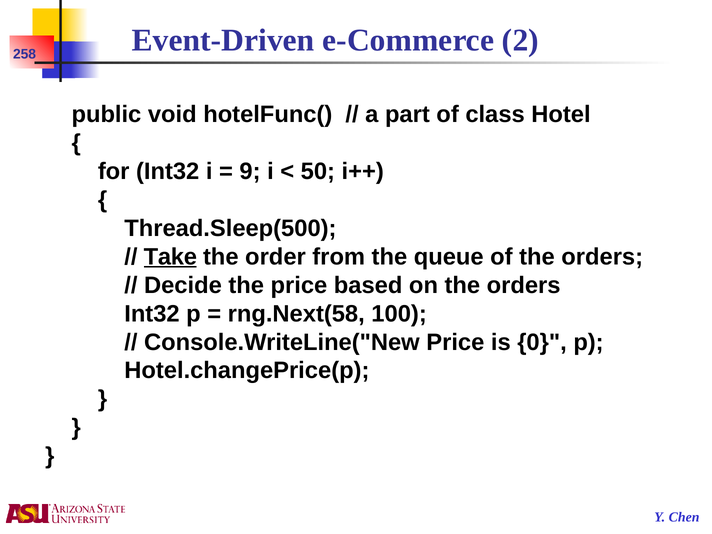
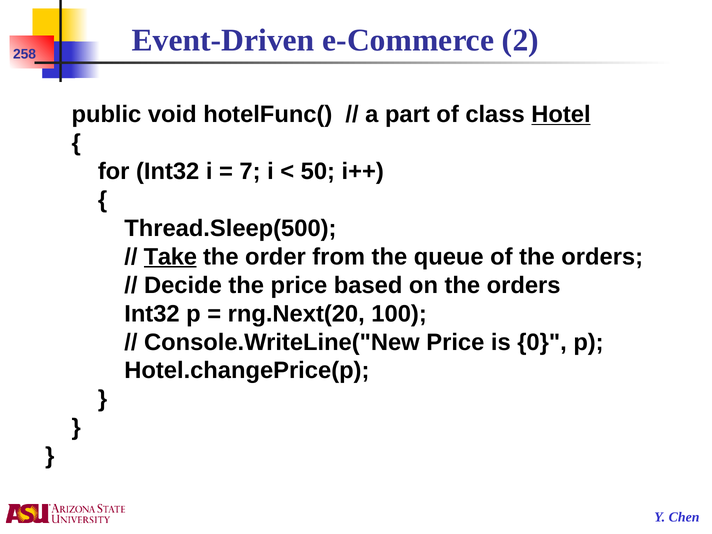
Hotel underline: none -> present
9: 9 -> 7
rng.Next(58: rng.Next(58 -> rng.Next(20
